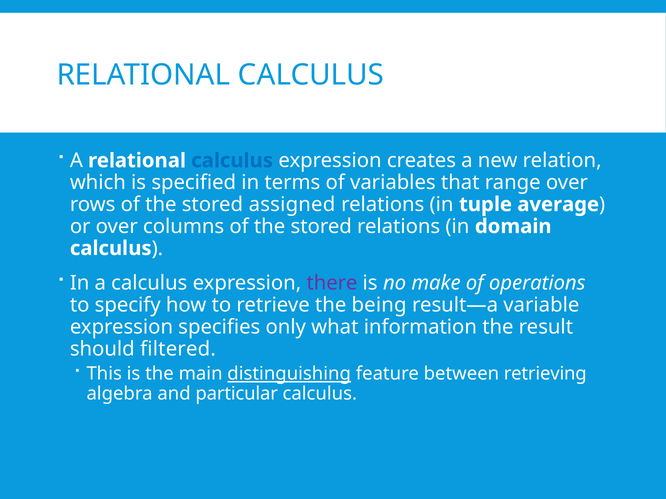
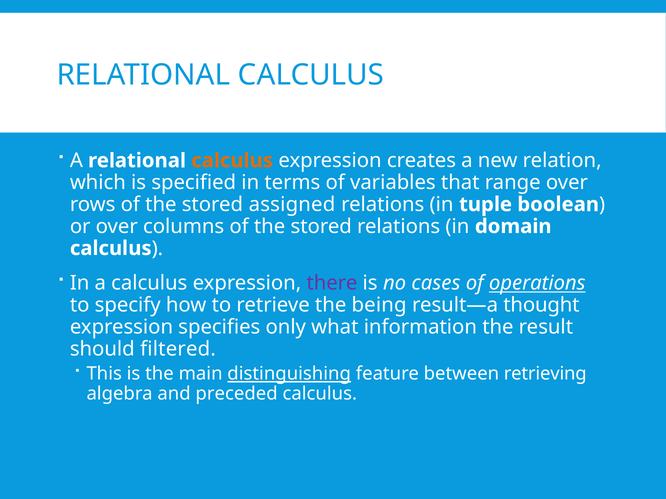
calculus at (232, 161) colour: blue -> orange
average: average -> boolean
make: make -> cases
operations underline: none -> present
variable: variable -> thought
particular: particular -> preceded
